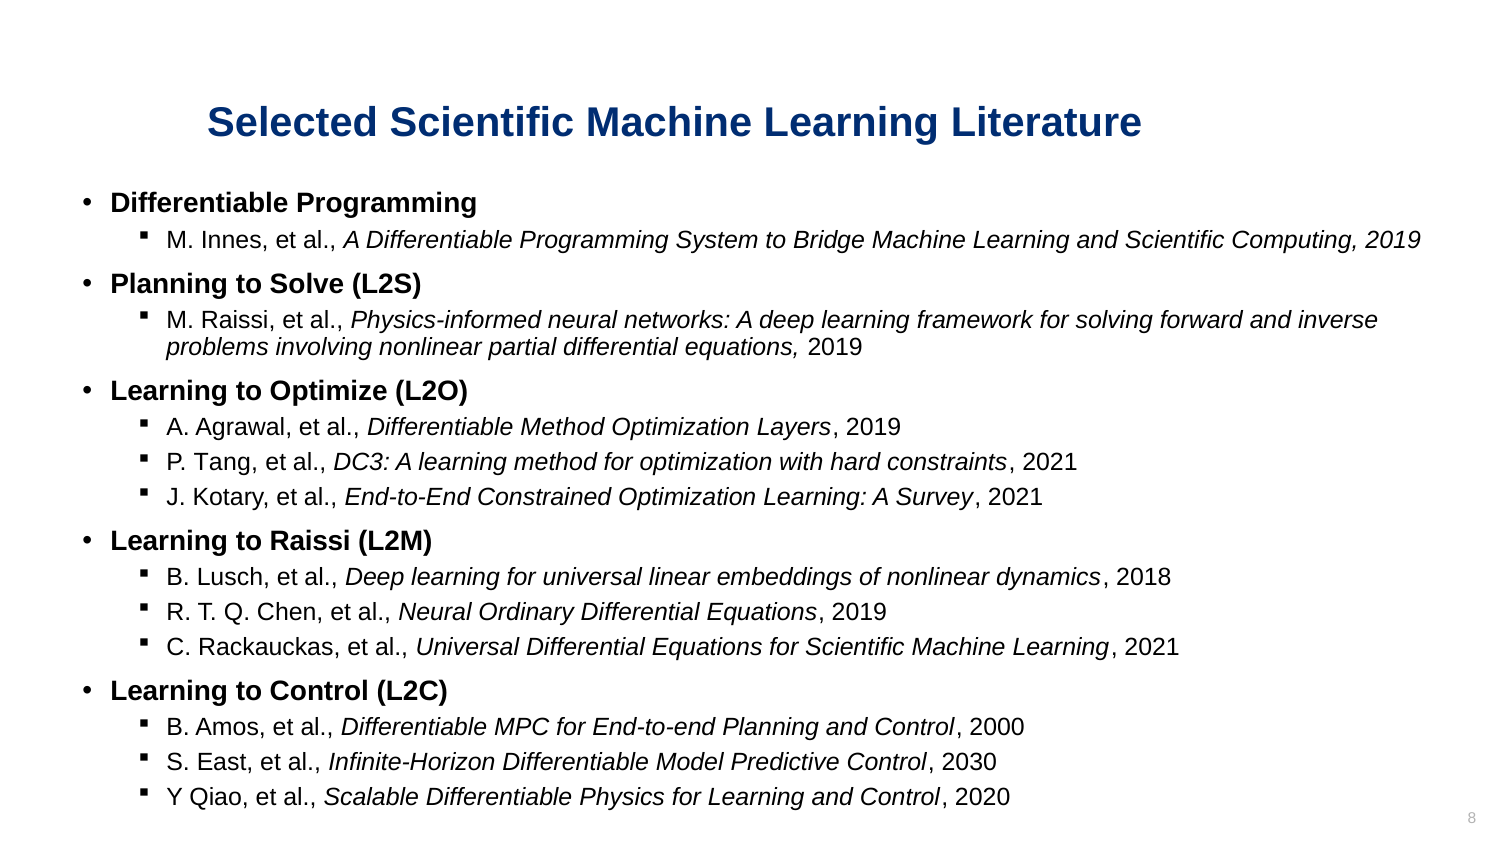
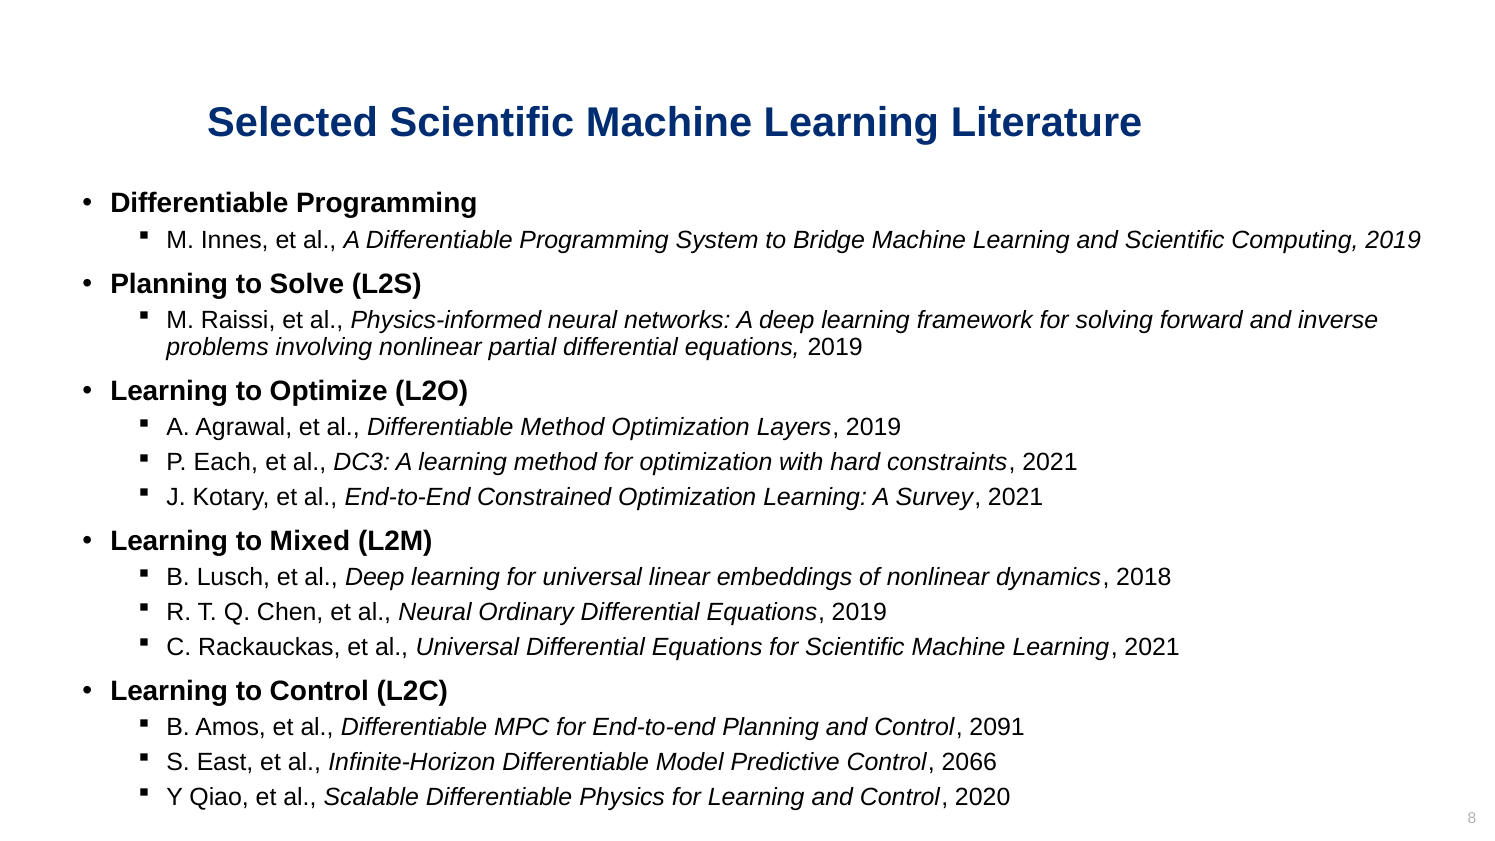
Tang: Tang -> Each
to Raissi: Raissi -> Mixed
2000: 2000 -> 2091
2030: 2030 -> 2066
